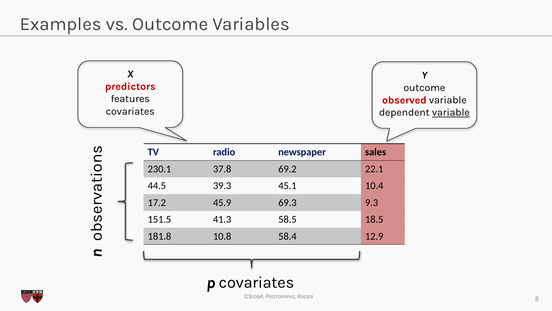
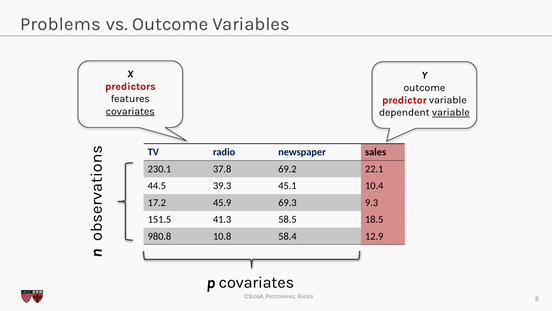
Examples: Examples -> Problems
observed: observed -> predictor
covariates at (130, 111) underline: none -> present
181.8: 181.8 -> 980.8
